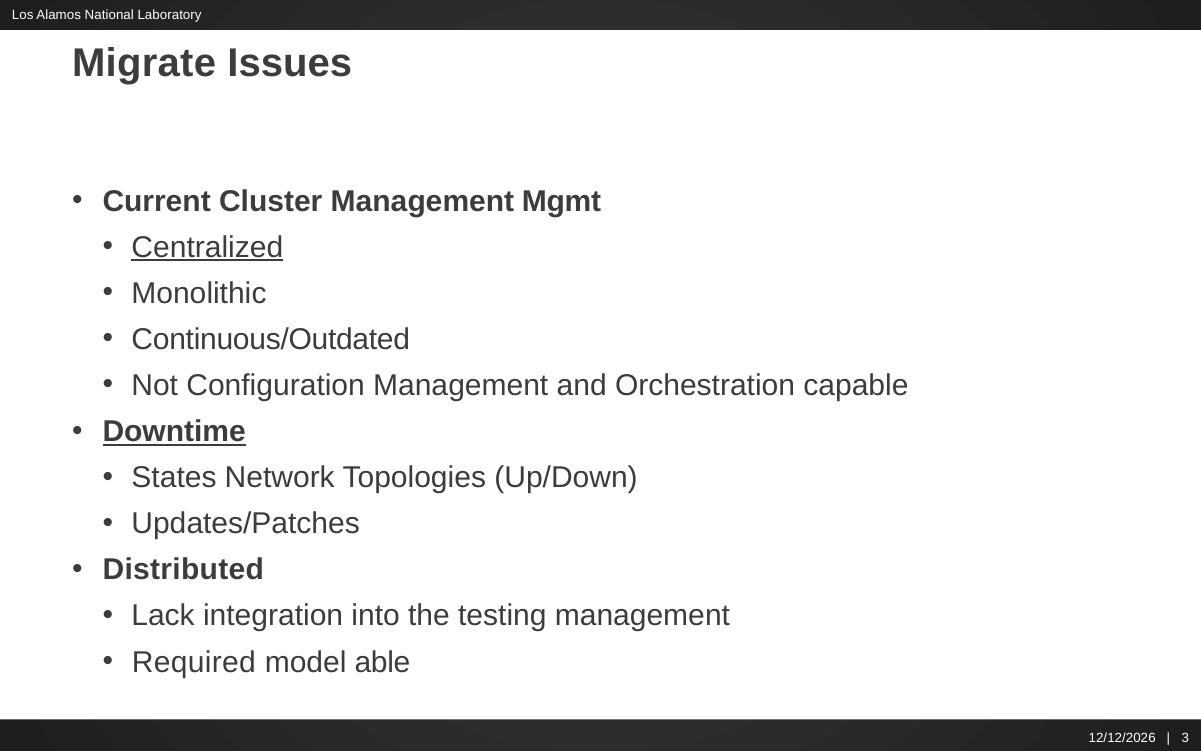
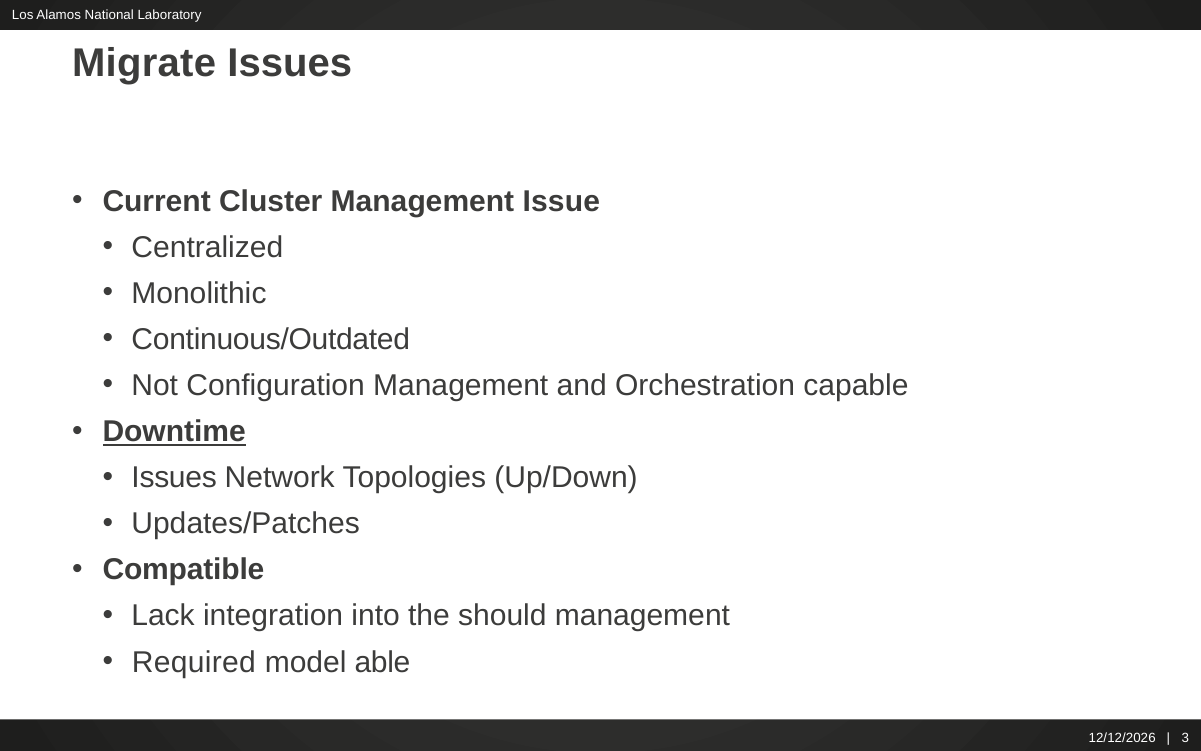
Mgmt: Mgmt -> Issue
Centralized underline: present -> none
States at (174, 478): States -> Issues
Distributed: Distributed -> Compatible
testing: testing -> should
